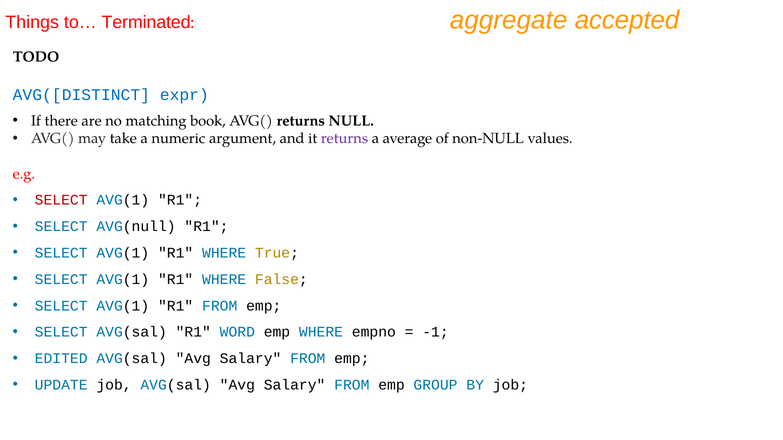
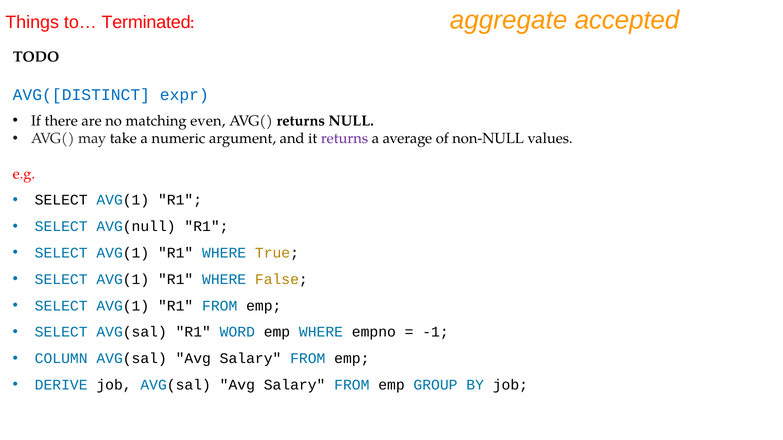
book: book -> even
SELECT at (61, 200) colour: red -> black
EDITED: EDITED -> COLUMN
UPDATE: UPDATE -> DERIVE
